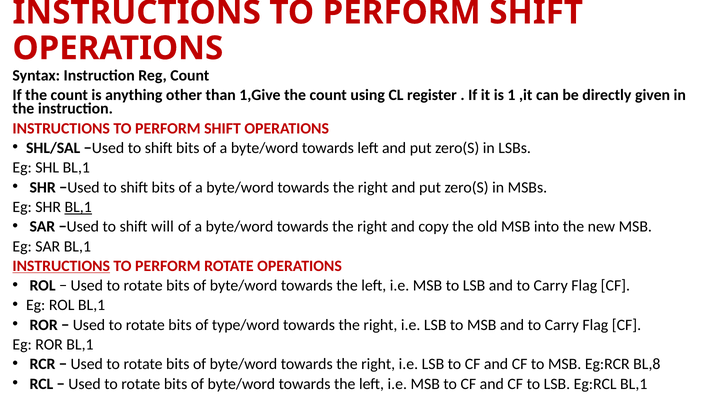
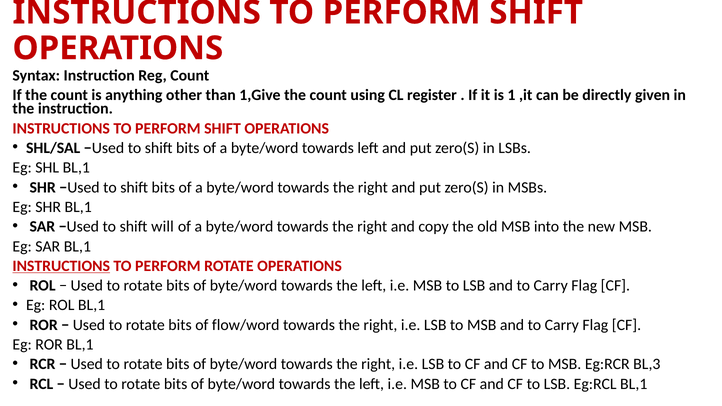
BL,1 at (78, 207) underline: present -> none
type/word: type/word -> flow/word
BL,8: BL,8 -> BL,3
